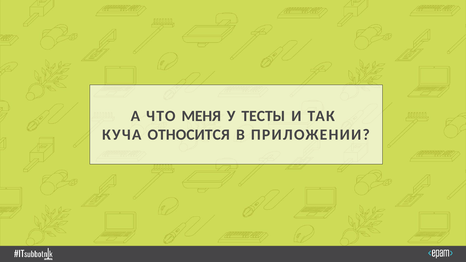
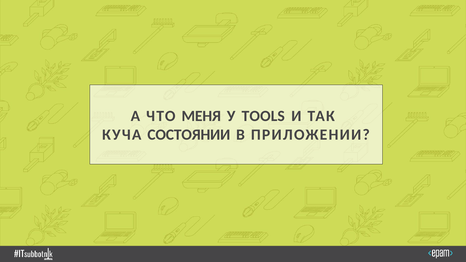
ТЕСТЫ: ТЕСТЫ -> TOOLS
ОТНОСИТСЯ: ОТНОСИТСЯ -> СОСТОЯНИИ
